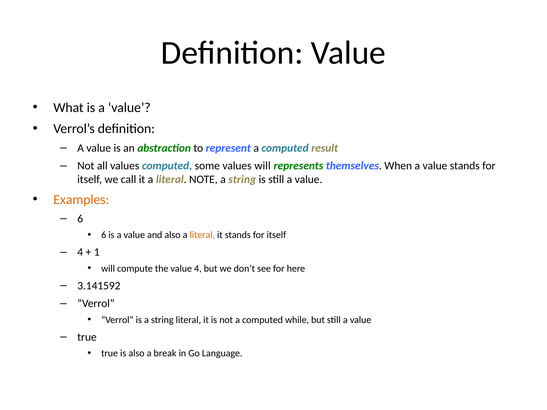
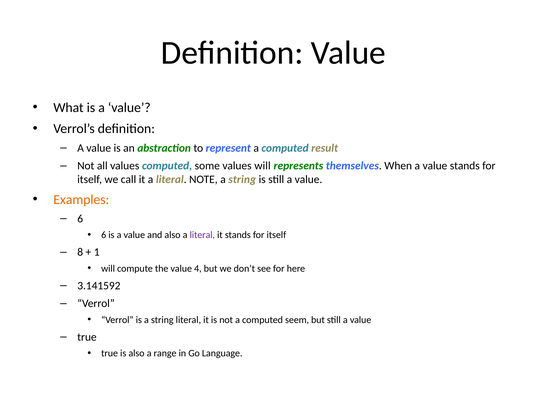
literal at (202, 235) colour: orange -> purple
4 at (80, 252): 4 -> 8
while: while -> seem
break: break -> range
